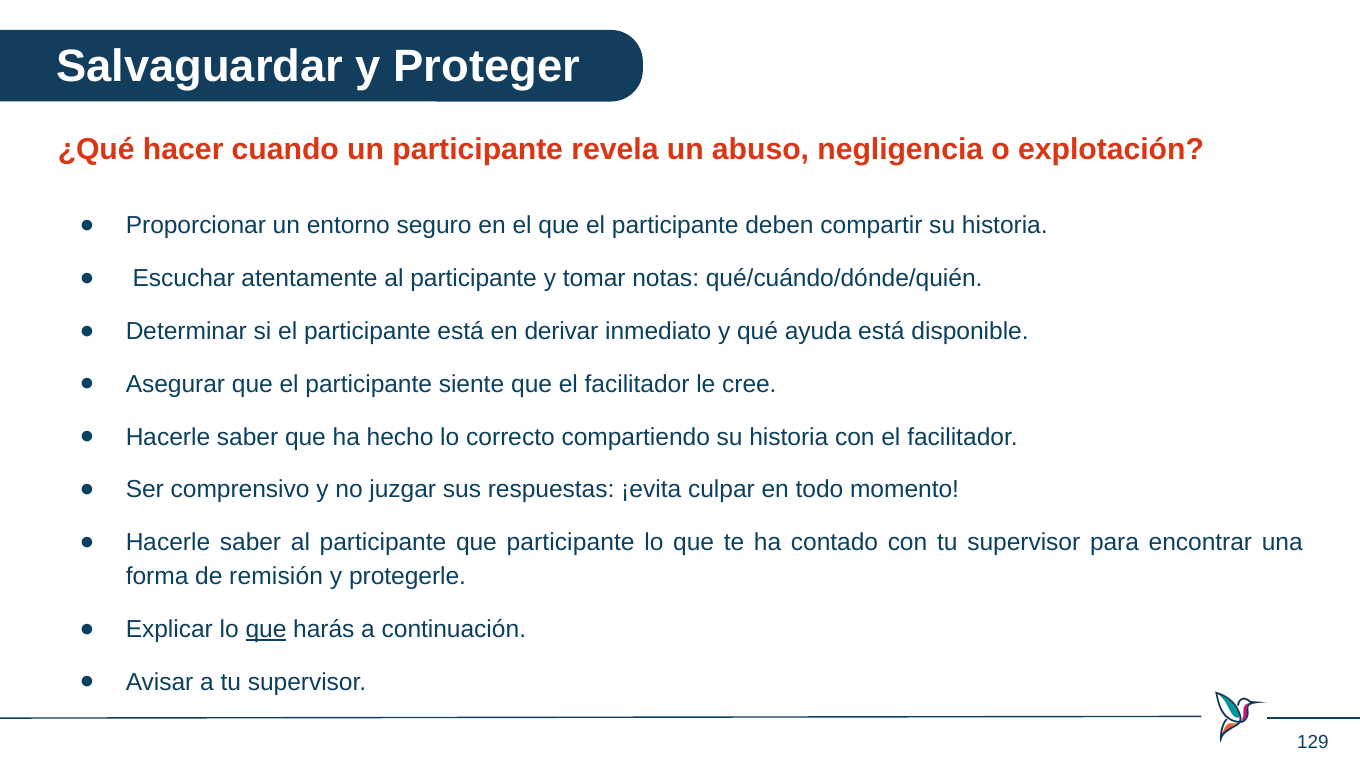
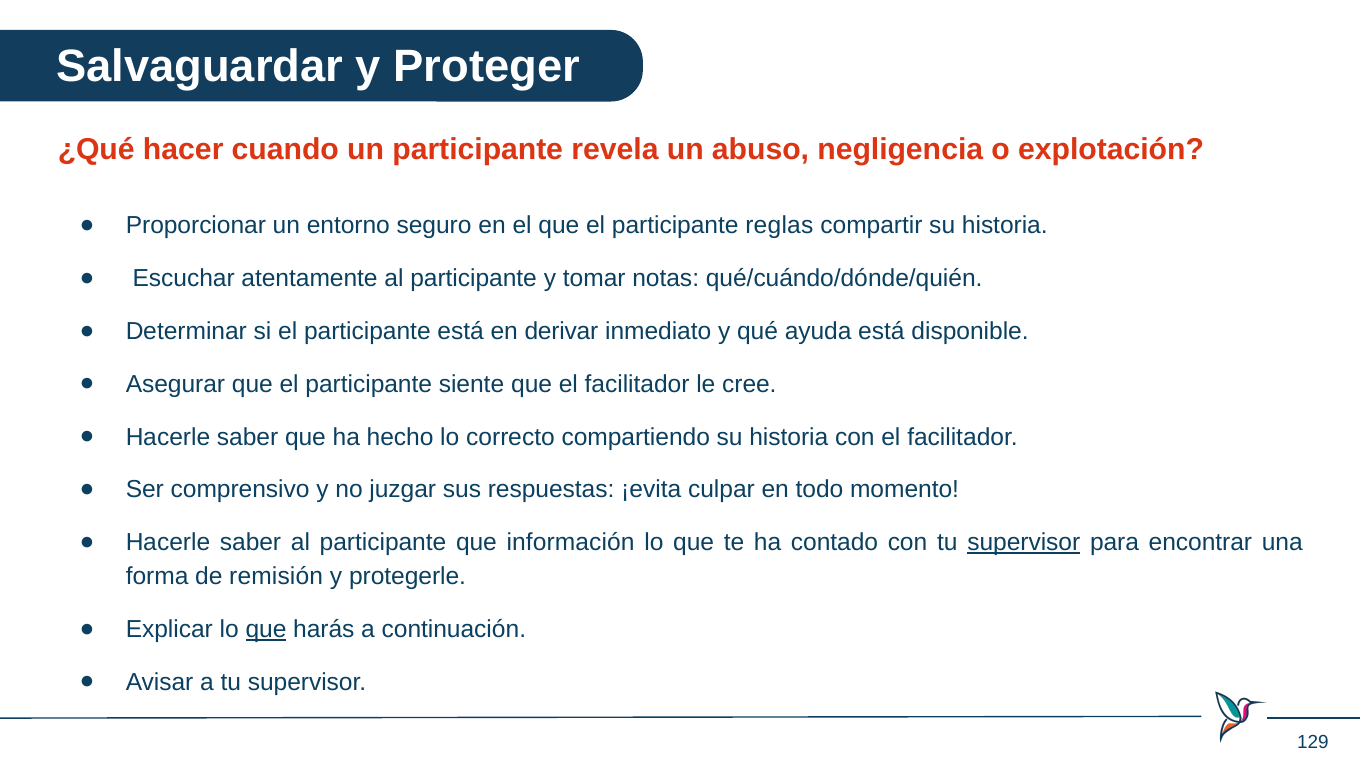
deben: deben -> reglas
que participante: participante -> información
supervisor at (1024, 543) underline: none -> present
